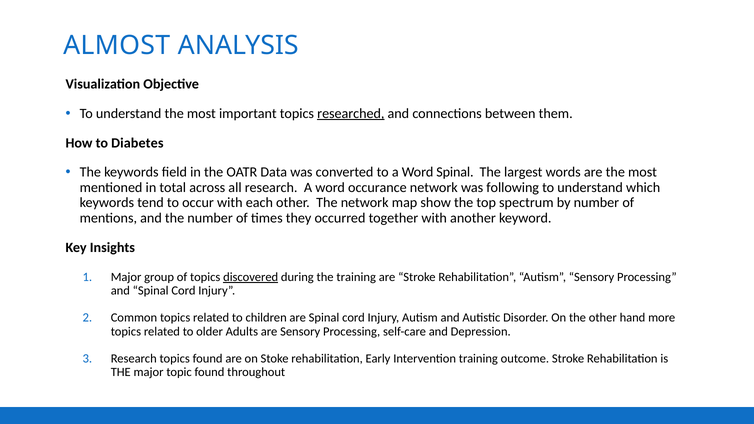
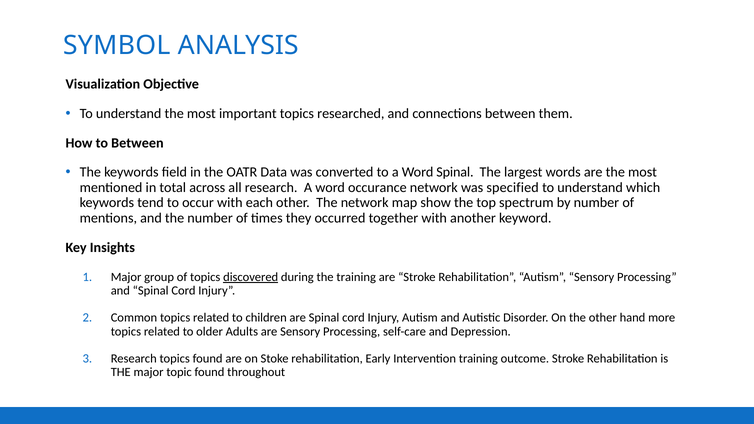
ALMOST: ALMOST -> SYMBOL
researched underline: present -> none
to Diabetes: Diabetes -> Between
following: following -> specified
